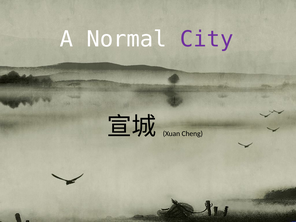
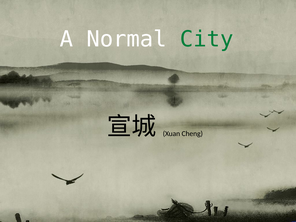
City colour: purple -> green
